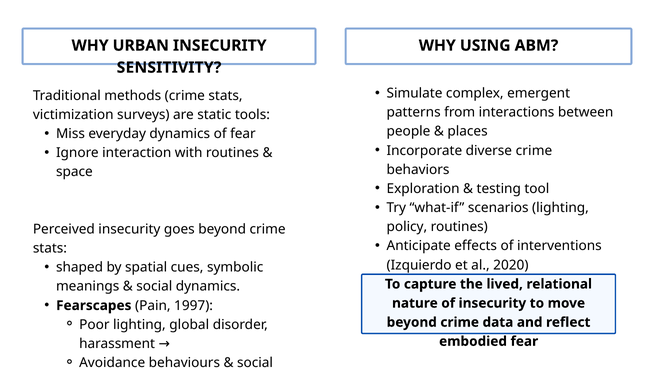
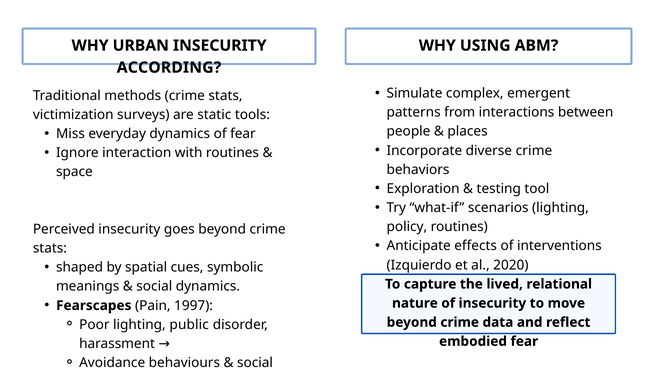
SENSITIVITY: SENSITIVITY -> ACCORDING
global: global -> public
